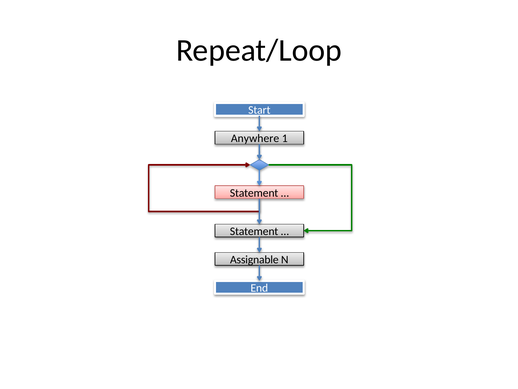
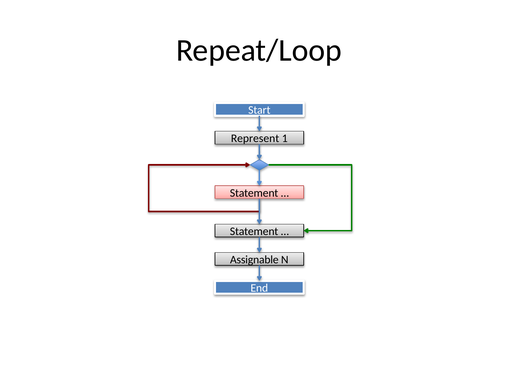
Anywhere: Anywhere -> Represent
